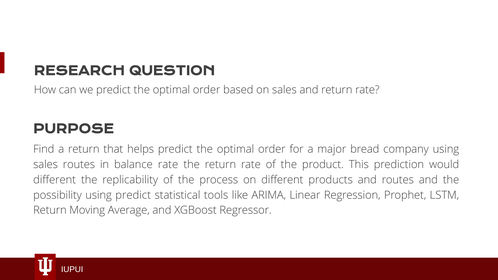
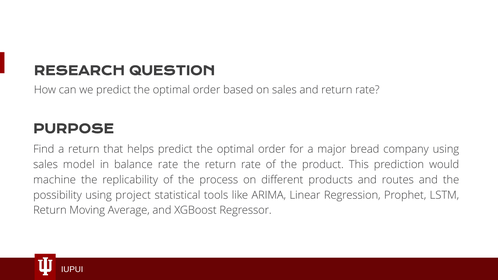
sales routes: routes -> model
different at (55, 180): different -> machine
using predict: predict -> project
